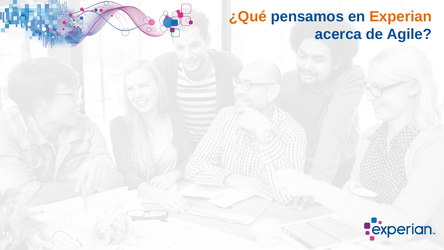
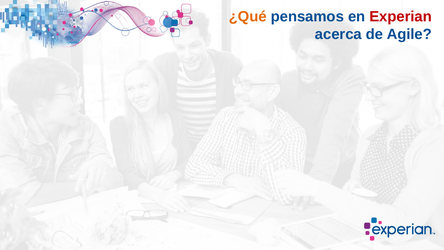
Experian colour: orange -> red
